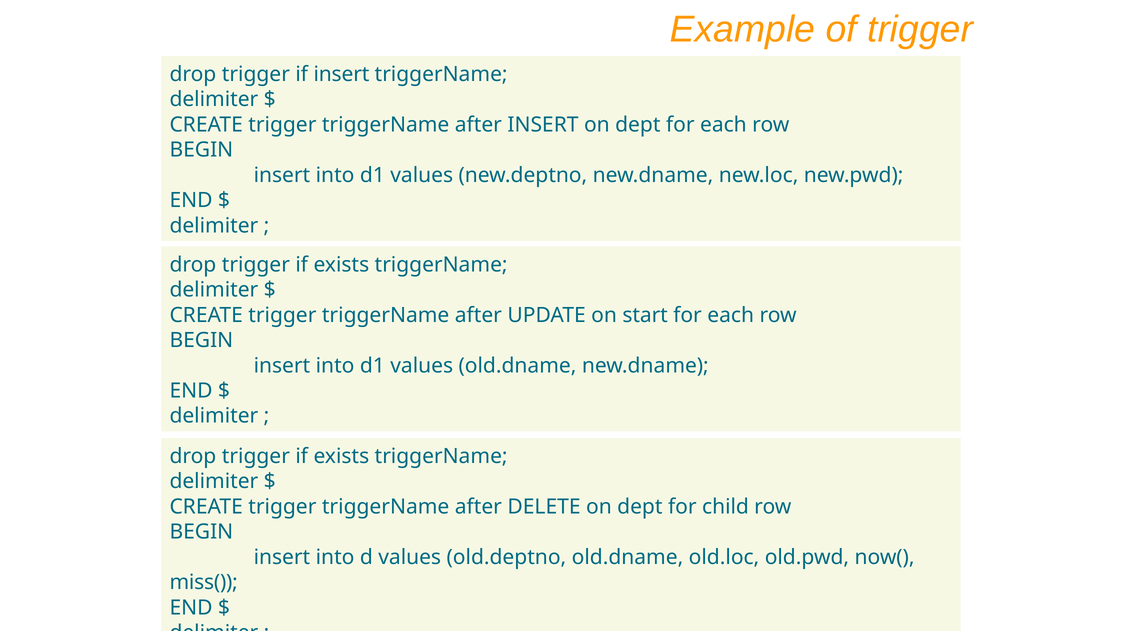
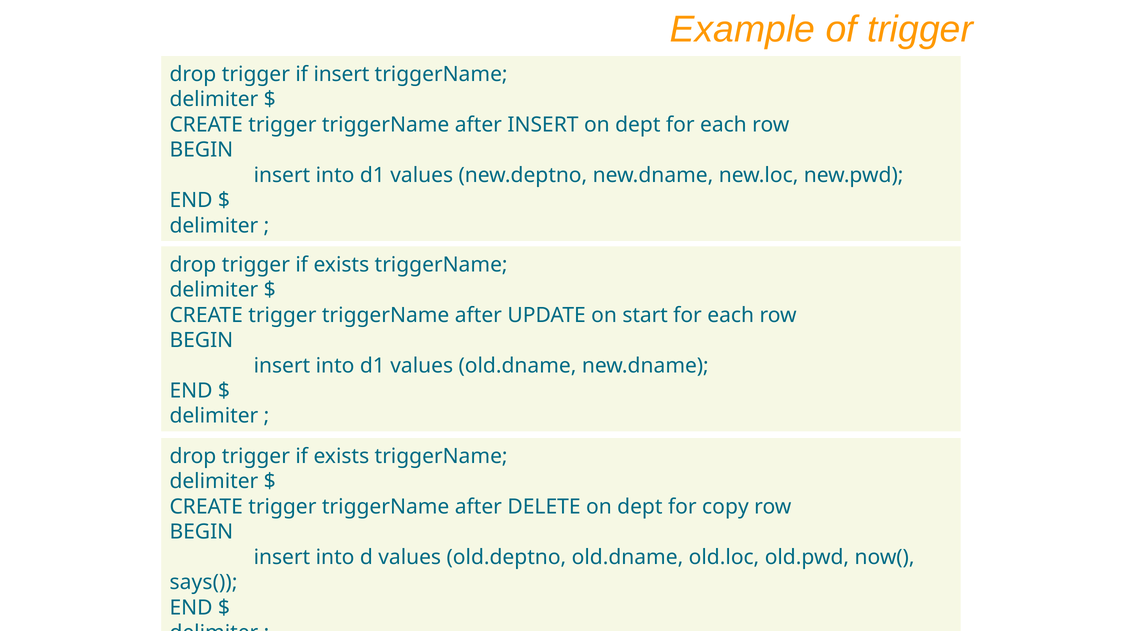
child: child -> copy
miss(: miss( -> says(
